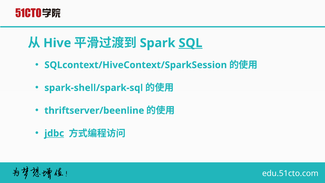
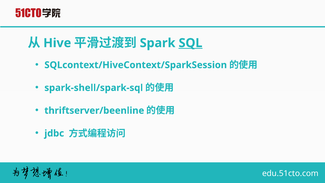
jdbc underline: present -> none
